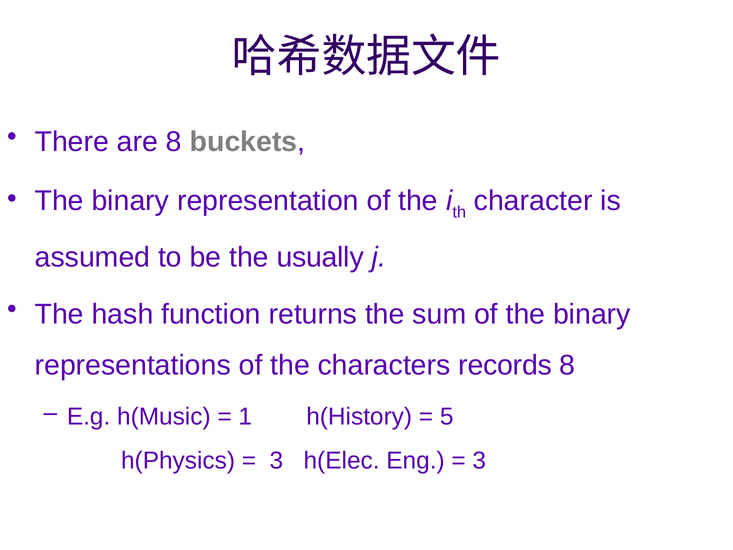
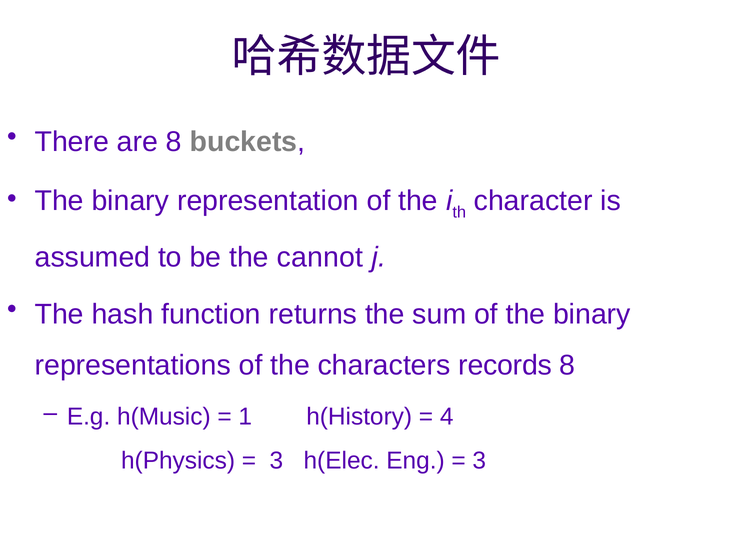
usually: usually -> cannot
5: 5 -> 4
